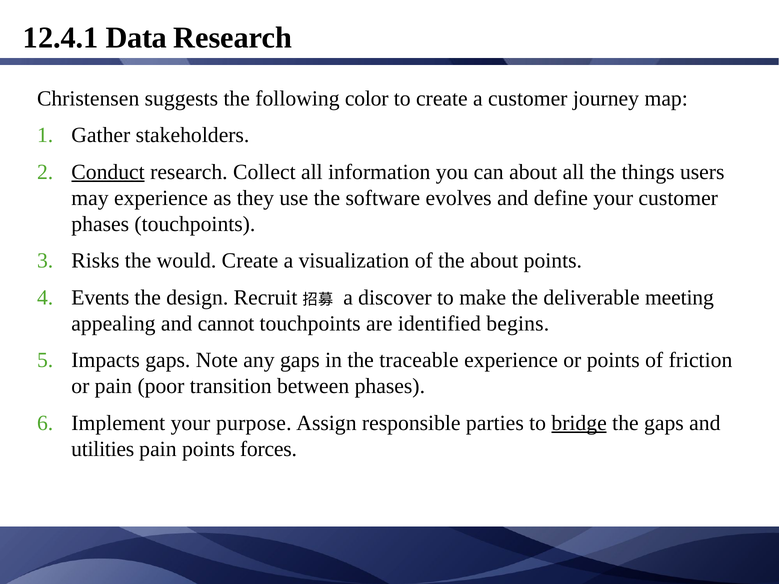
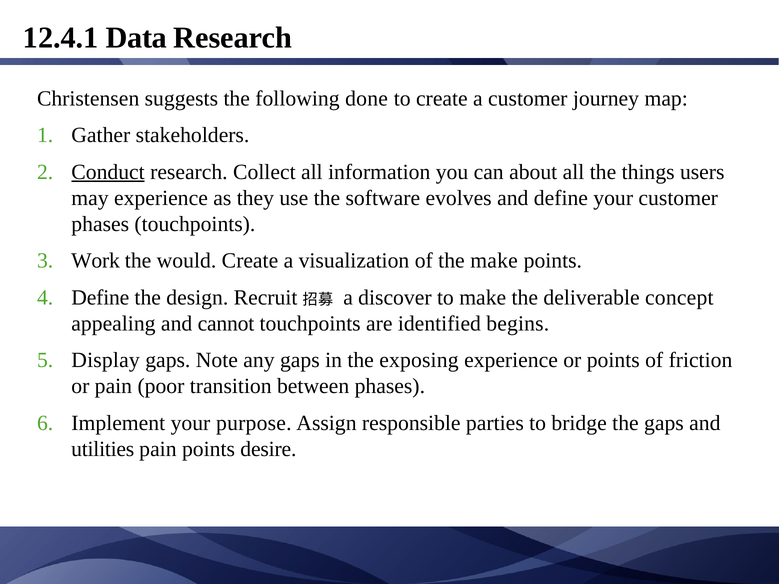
color: color -> done
Risks: Risks -> Work
the about: about -> make
Events at (100, 298): Events -> Define
meeting: meeting -> concept
Impacts: Impacts -> Display
traceable: traceable -> exposing
bridge underline: present -> none
forces: forces -> desire
